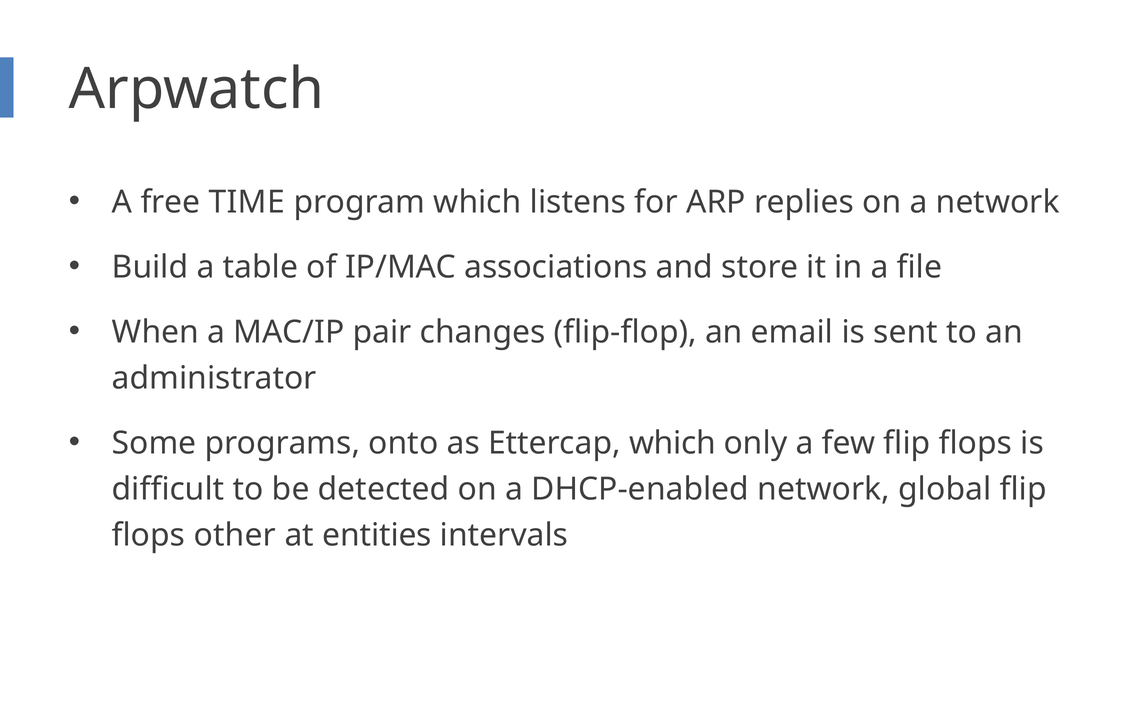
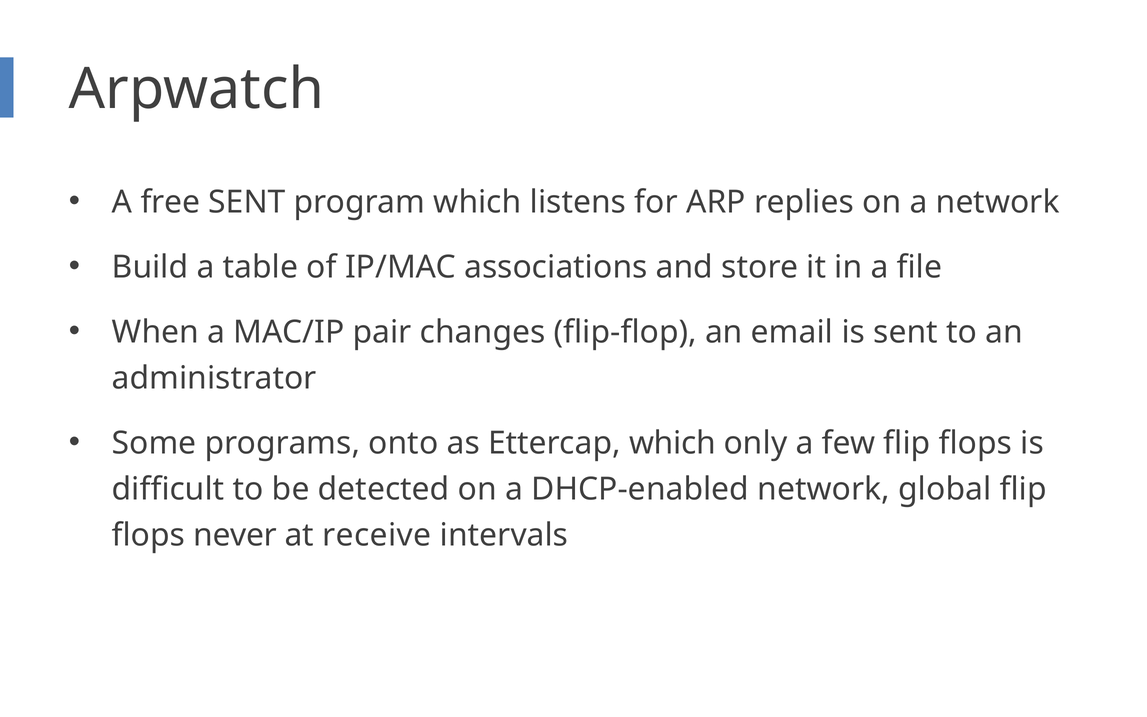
free TIME: TIME -> SENT
other: other -> never
entities: entities -> receive
